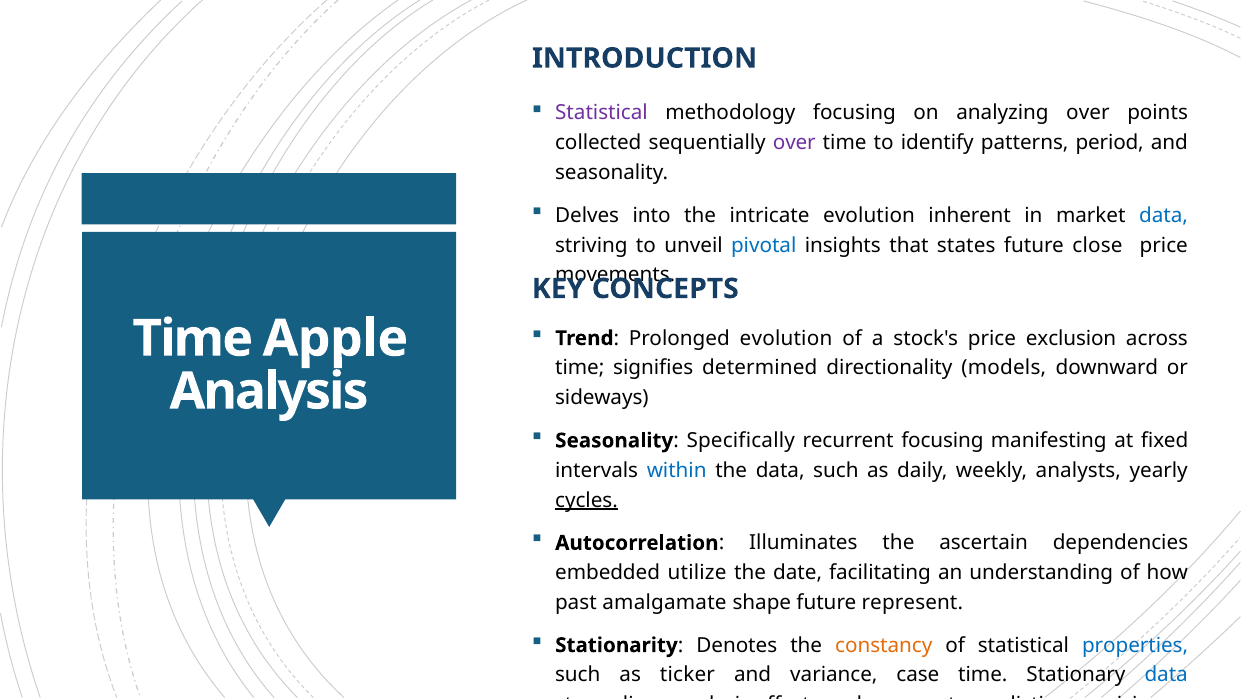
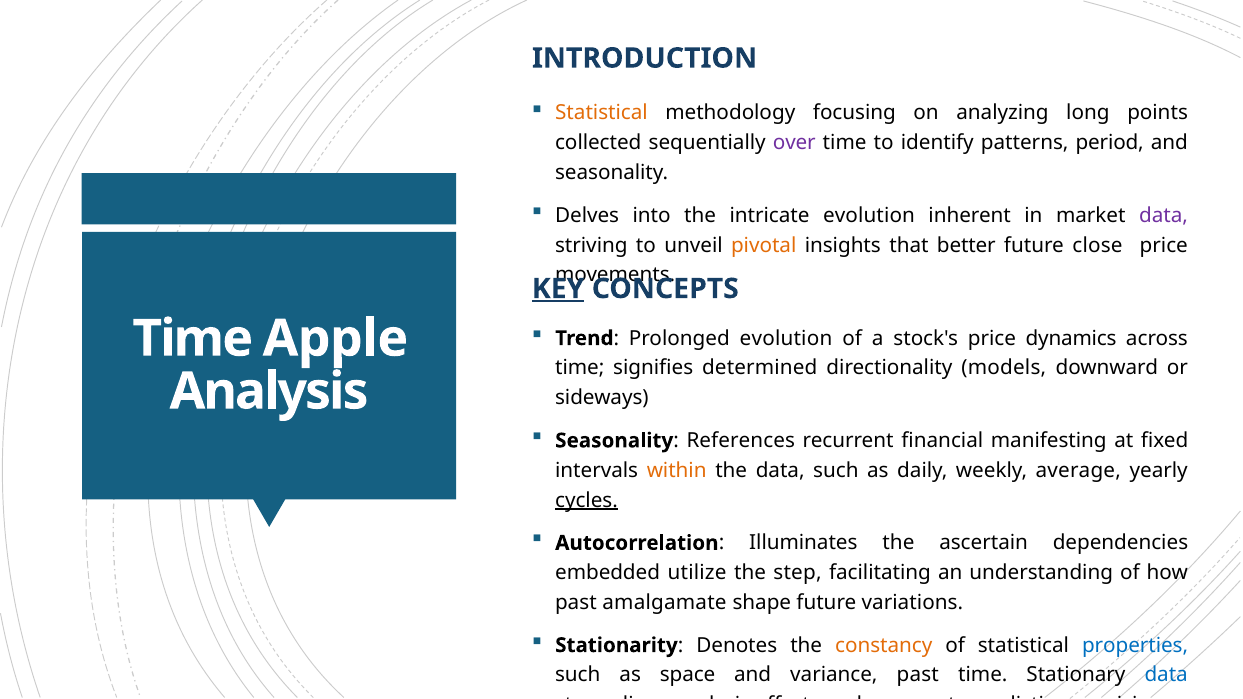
Statistical at (601, 113) colour: purple -> orange
analyzing over: over -> long
data at (1164, 216) colour: blue -> purple
pivotal colour: blue -> orange
states: states -> better
KEY underline: none -> present
exclusion: exclusion -> dynamics
Specifically: Specifically -> References
recurrent focusing: focusing -> financial
within colour: blue -> orange
analysts: analysts -> average
date: date -> step
represent: represent -> variations
ticker: ticker -> space
variance case: case -> past
